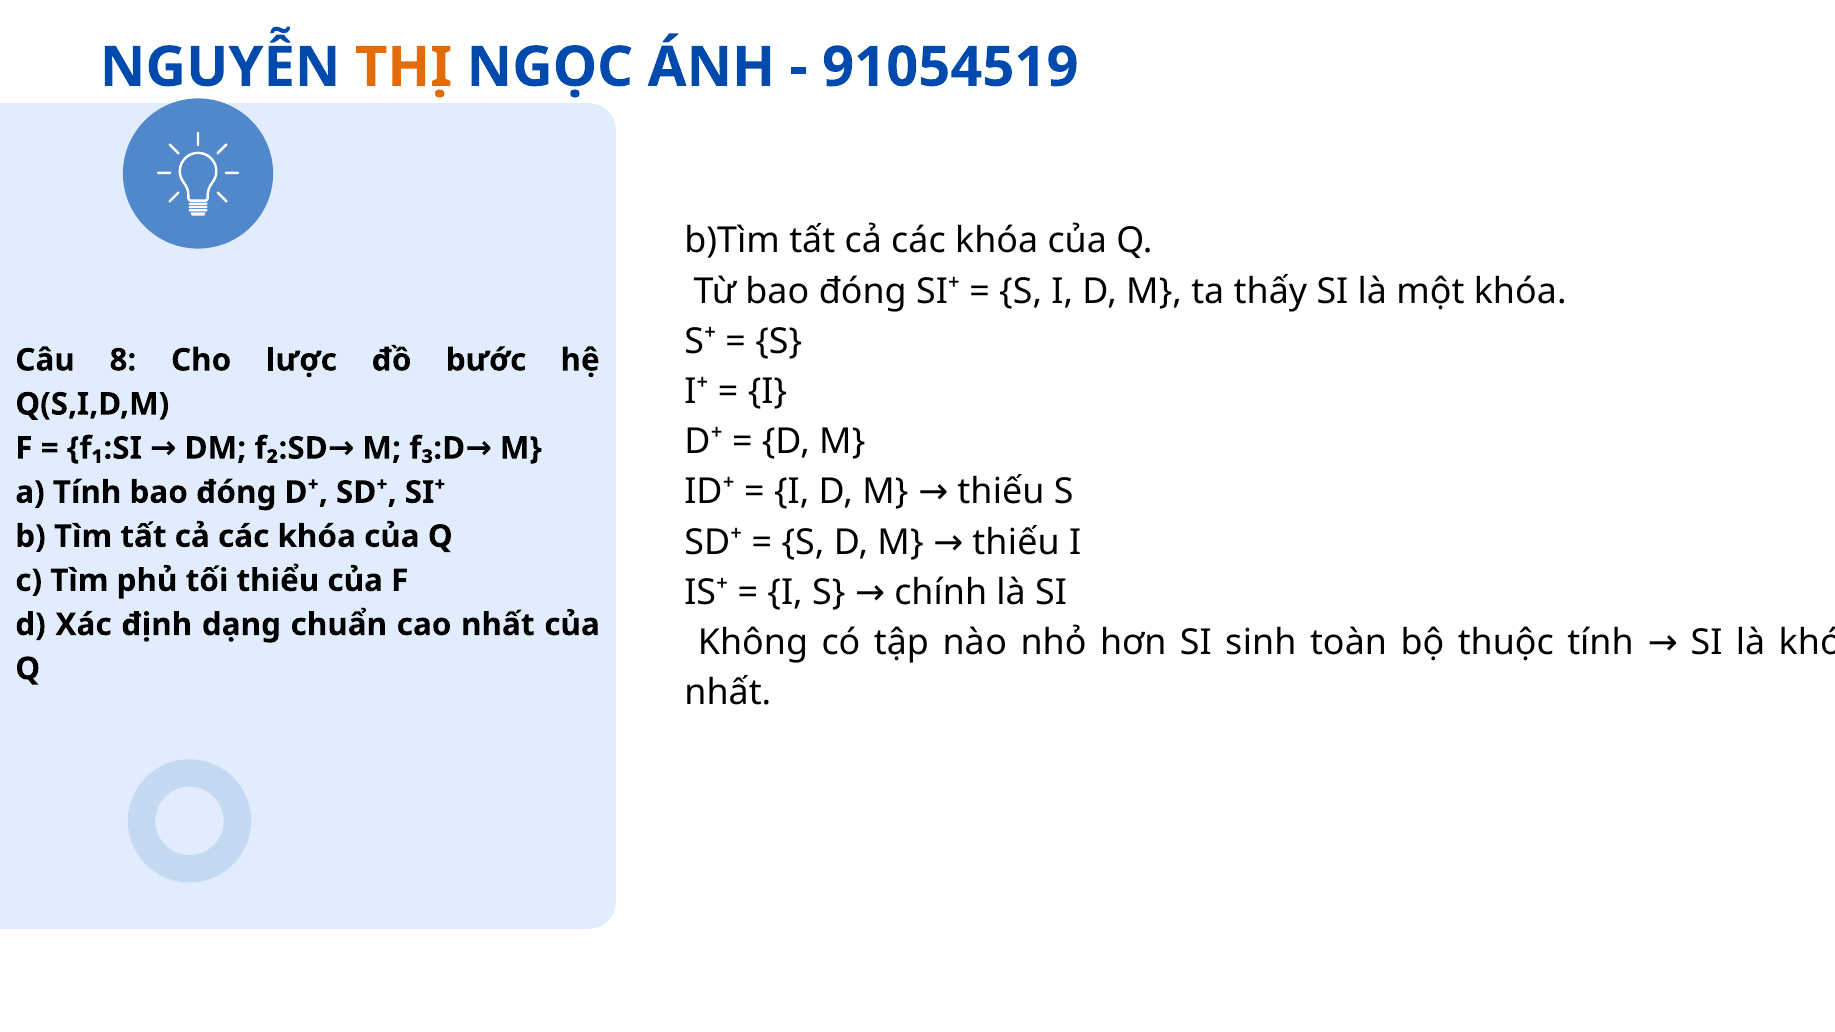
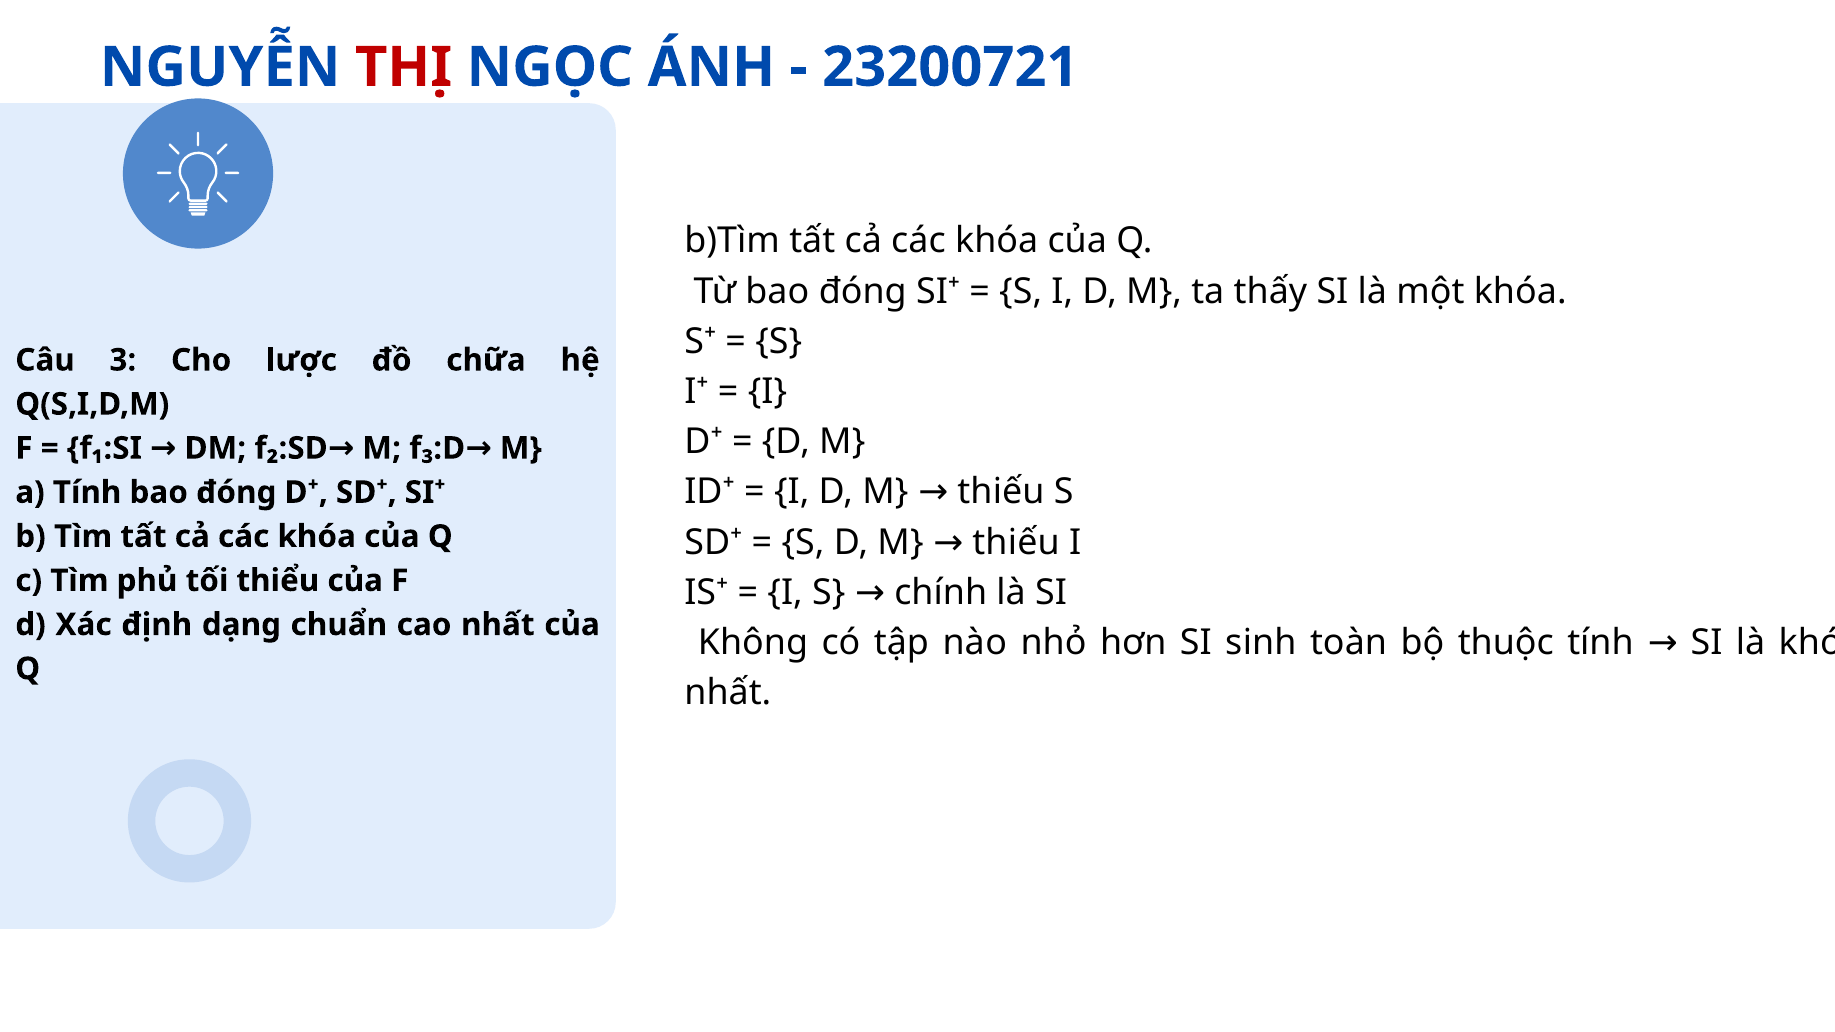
THỊ colour: orange -> red
91054519: 91054519 -> 23200721
8: 8 -> 3
bước: bước -> chữa
